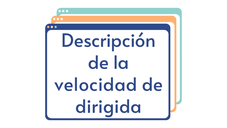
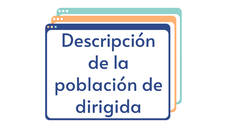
velocidad: velocidad -> población
